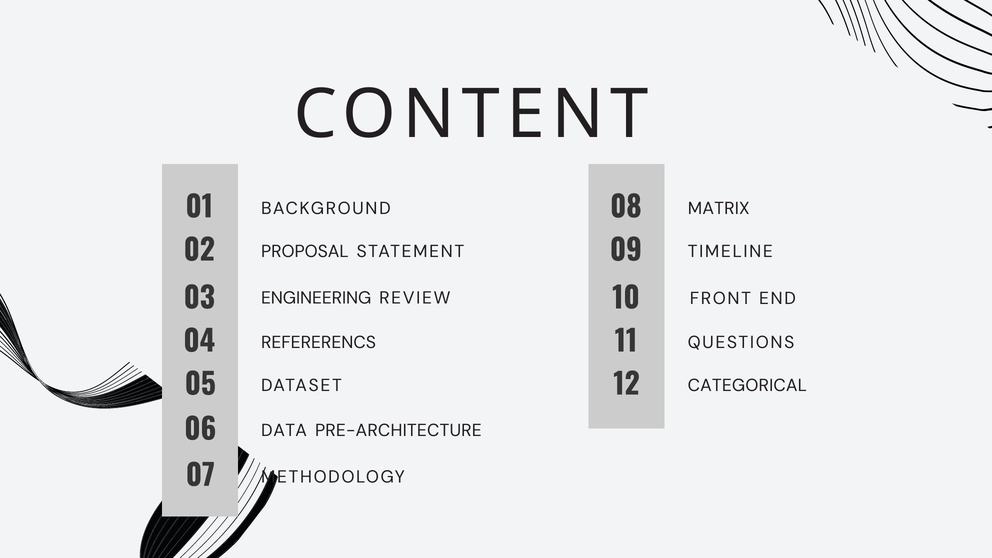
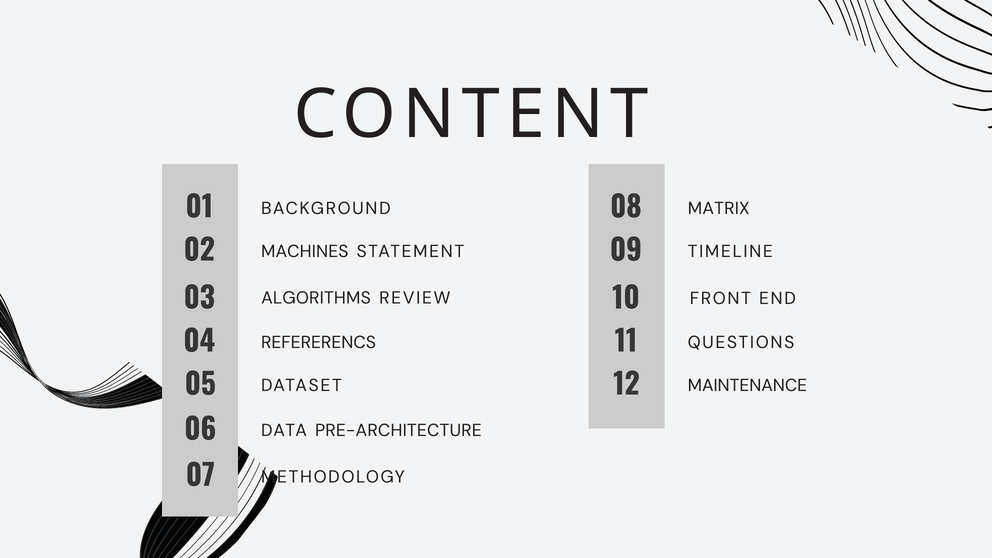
PROPOSAL: PROPOSAL -> MACHINES
ENGINEERING: ENGINEERING -> ALGORITHMS
CATEGORICAL: CATEGORICAL -> MAINTENANCE
